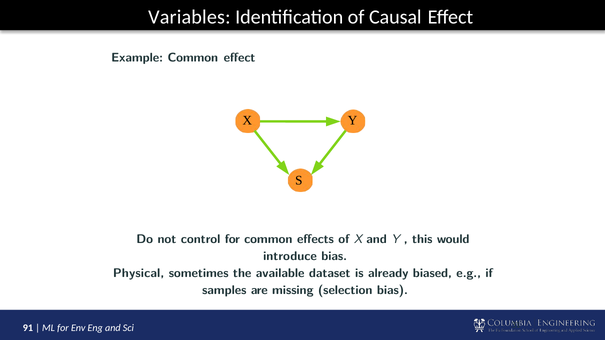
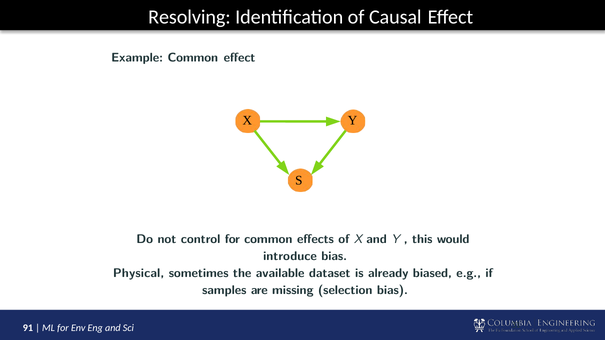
Variables: Variables -> Resolving
